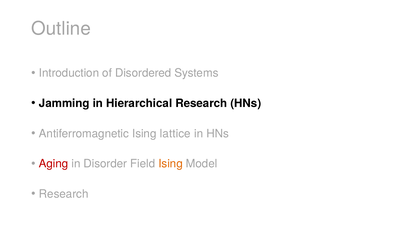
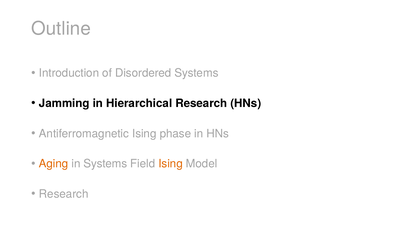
lattice: lattice -> phase
Aging colour: red -> orange
in Disorder: Disorder -> Systems
